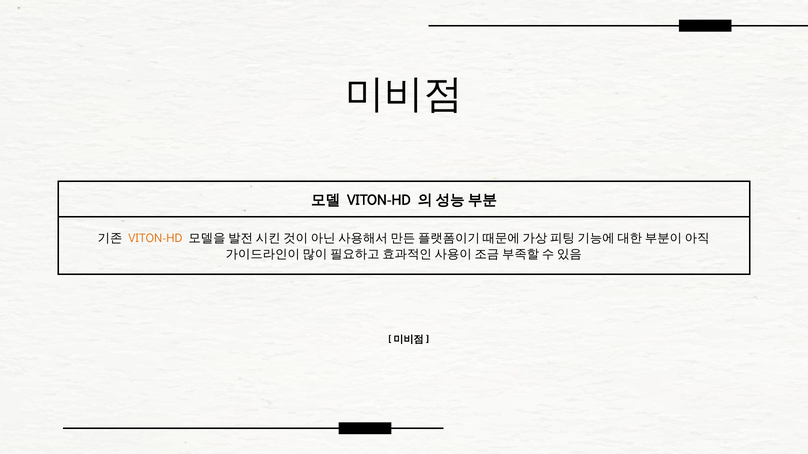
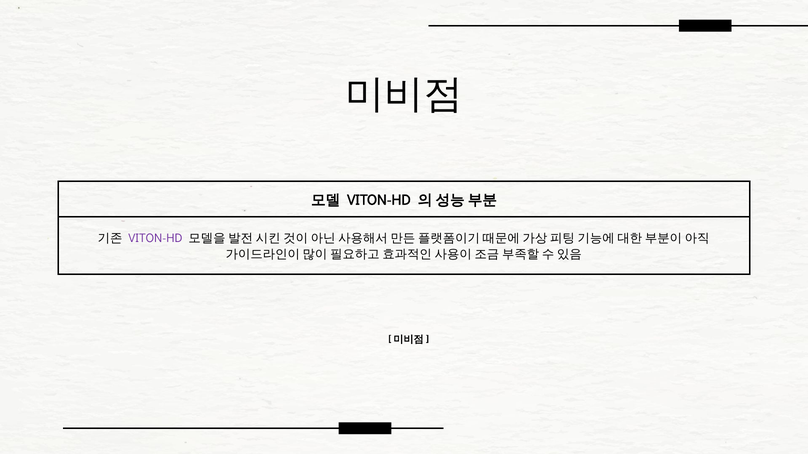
VITON-HD at (155, 238) colour: orange -> purple
